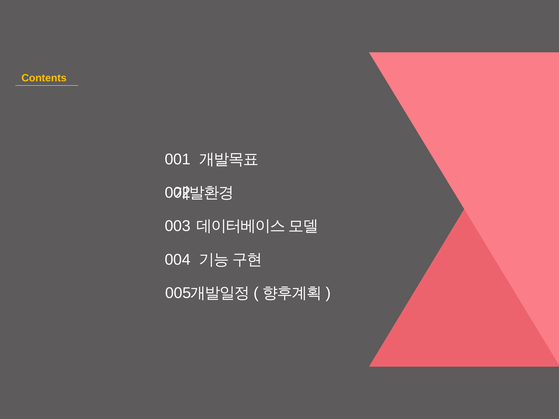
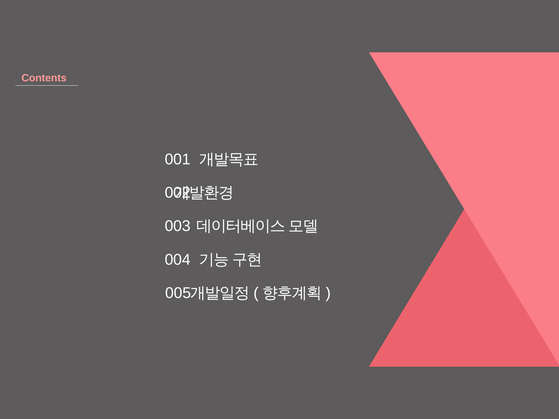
Contents colour: yellow -> pink
